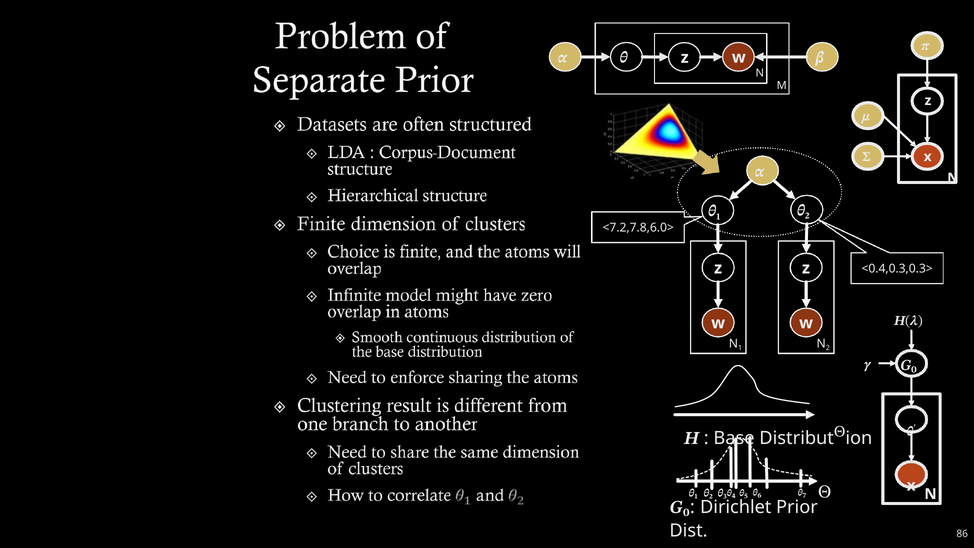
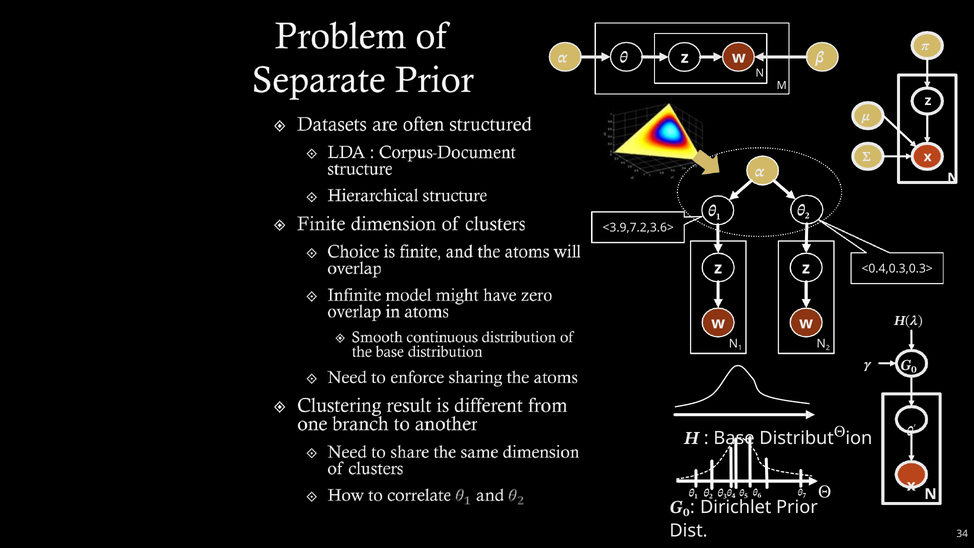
<7.2,7.8,6.0>: <7.2,7.8,6.0> -> <3.9,7.2,3.6>
86: 86 -> 34
